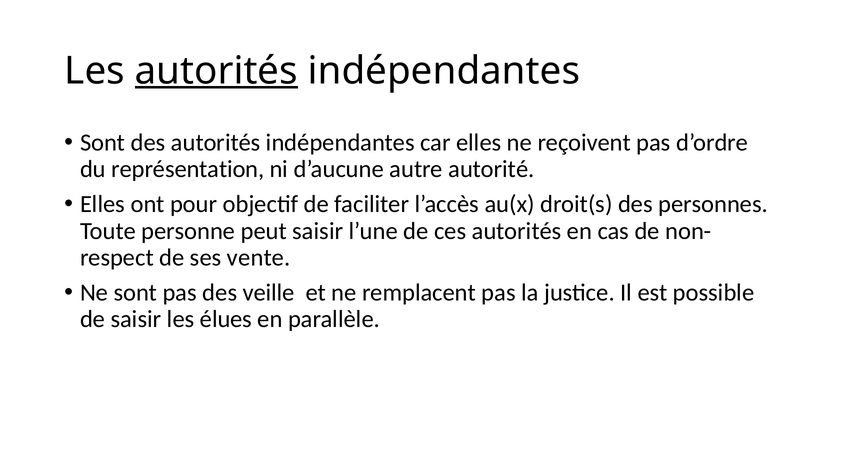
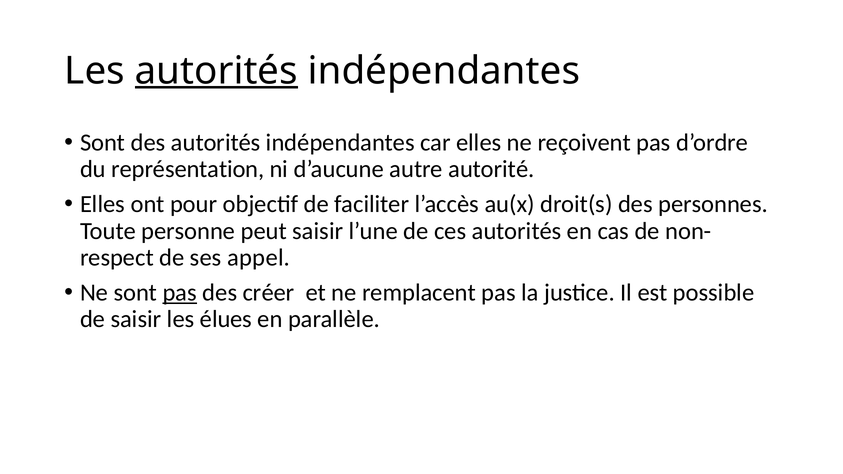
vente: vente -> appel
pas at (180, 293) underline: none -> present
veille: veille -> créer
